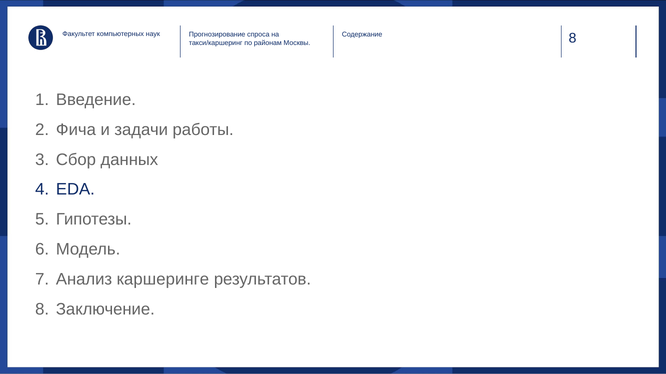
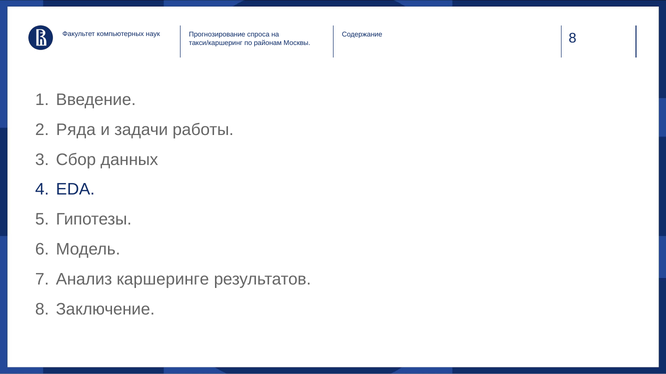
Фича: Фича -> Ряда
